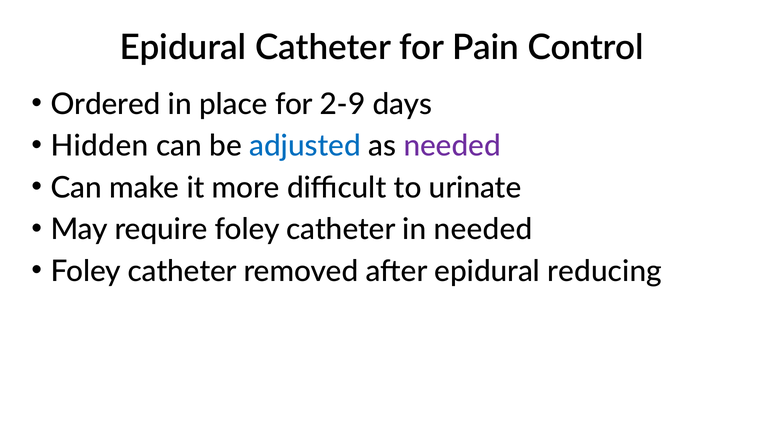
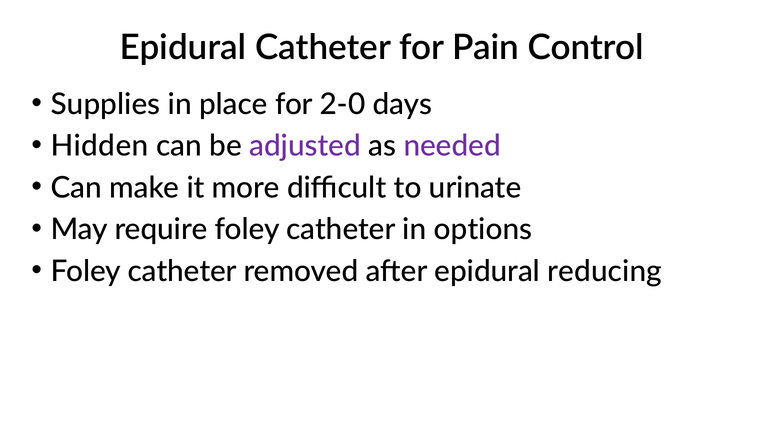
Ordered: Ordered -> Supplies
2-9: 2-9 -> 2-0
adjusted colour: blue -> purple
in needed: needed -> options
